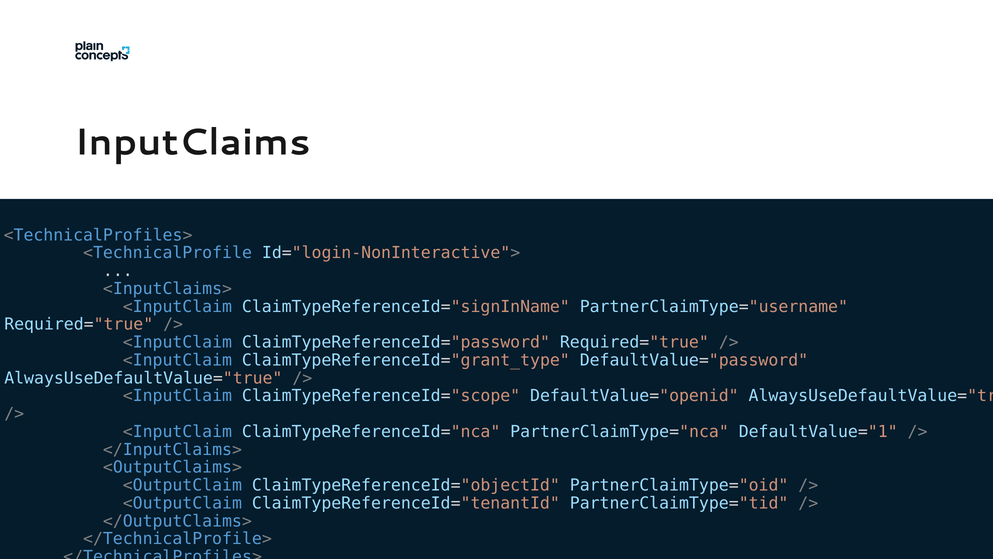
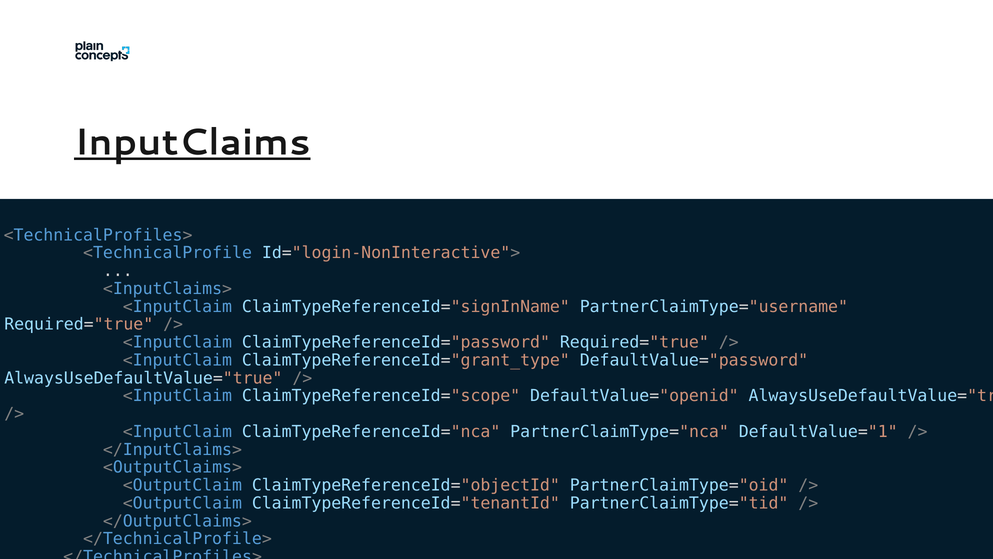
InputClaims underline: none -> present
